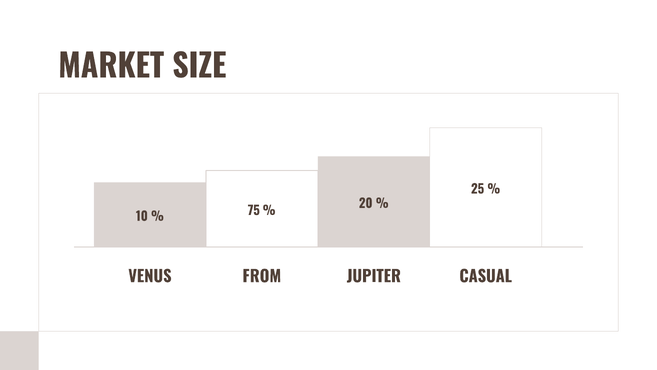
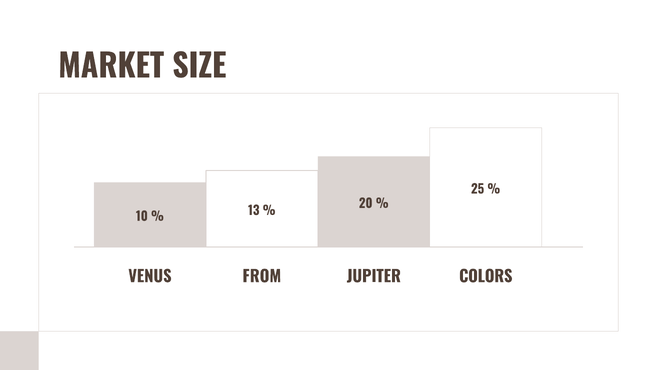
75: 75 -> 13
CASUAL: CASUAL -> COLORS
